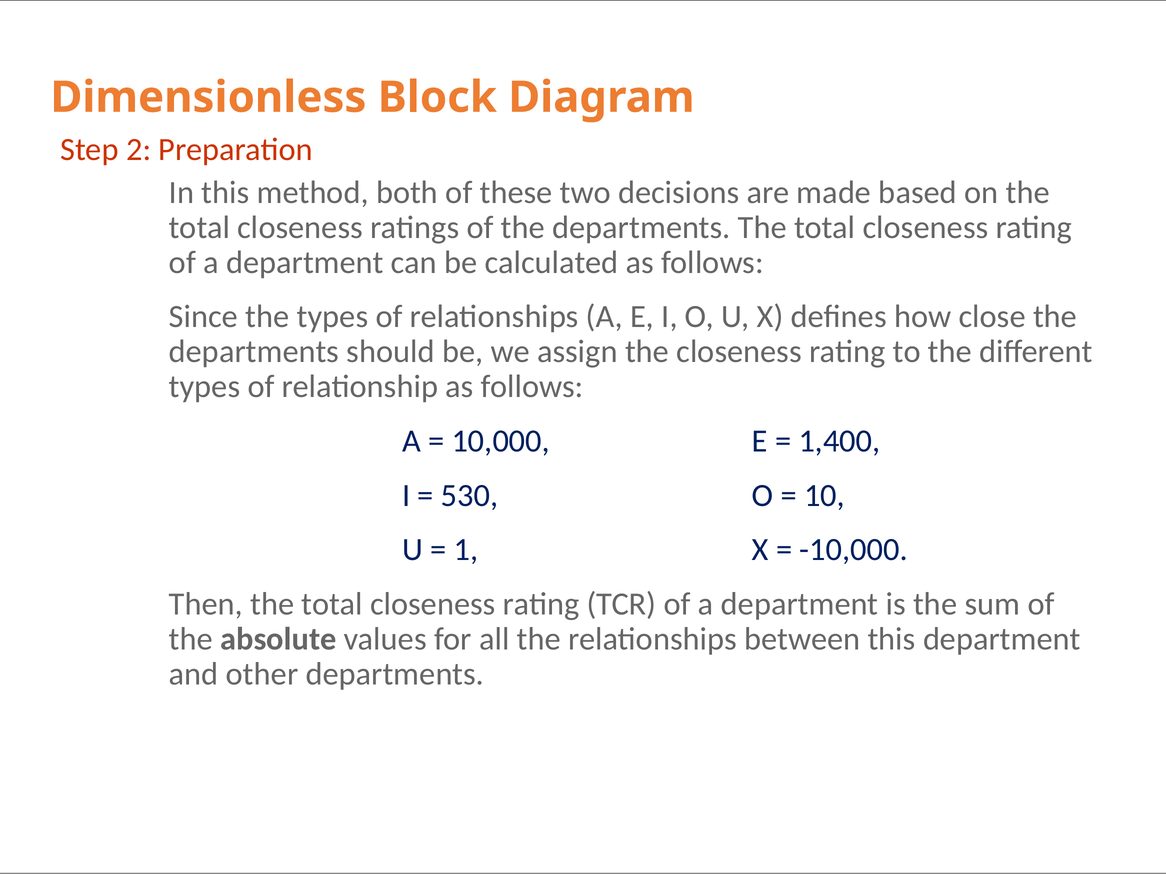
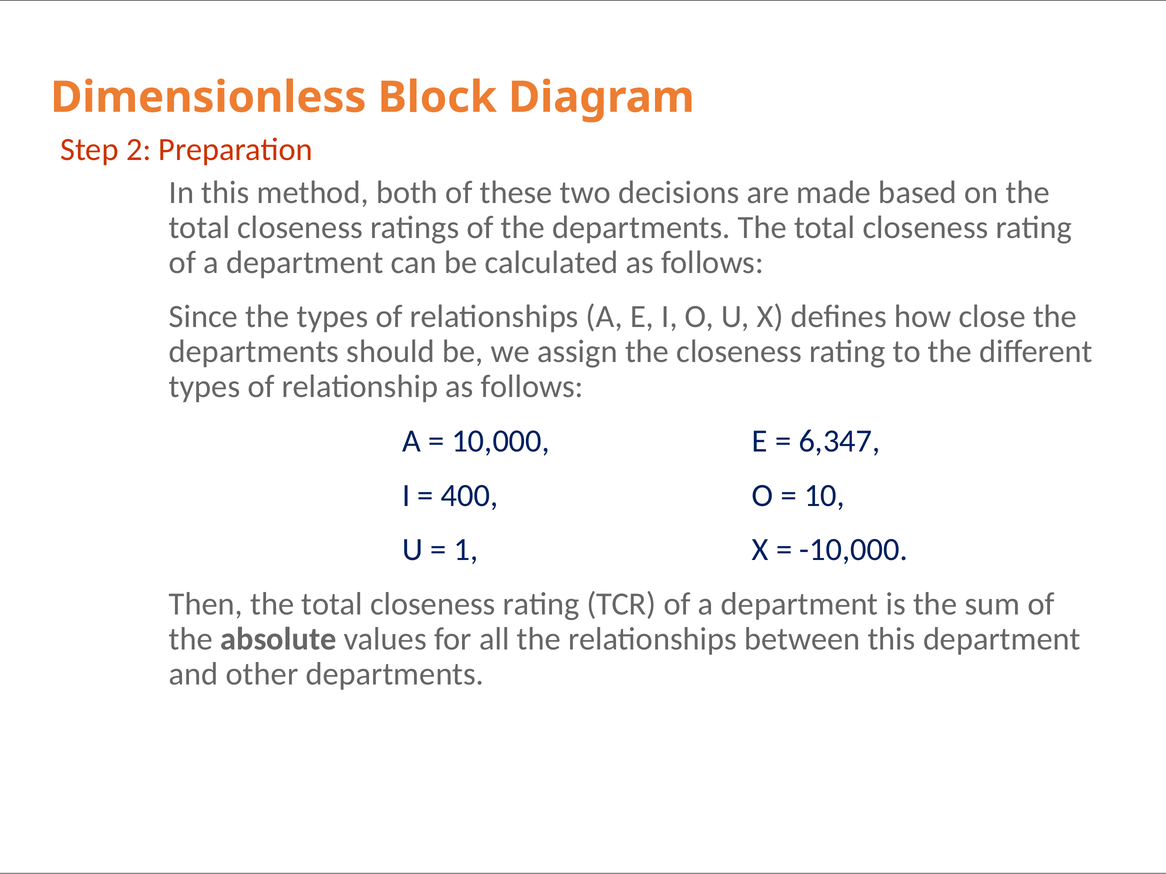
1,400: 1,400 -> 6,347
530: 530 -> 400
